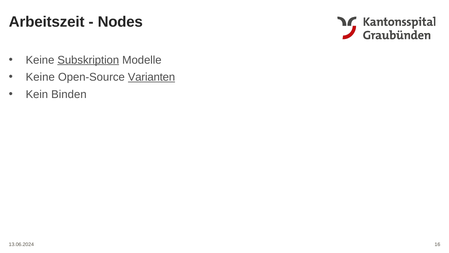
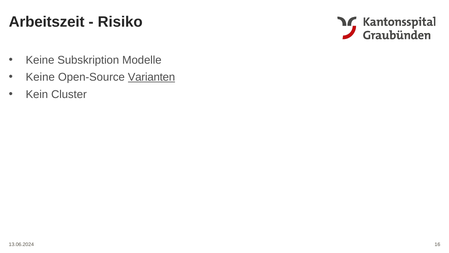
Nodes: Nodes -> Risiko
Subskription underline: present -> none
Binden: Binden -> Cluster
